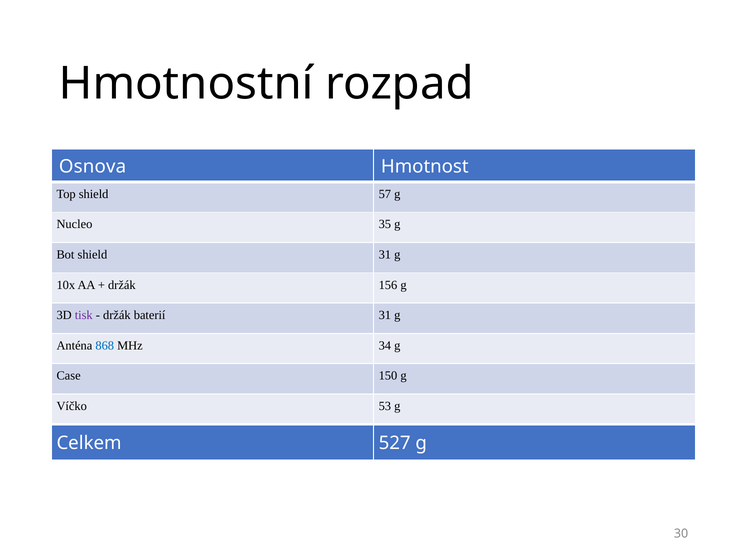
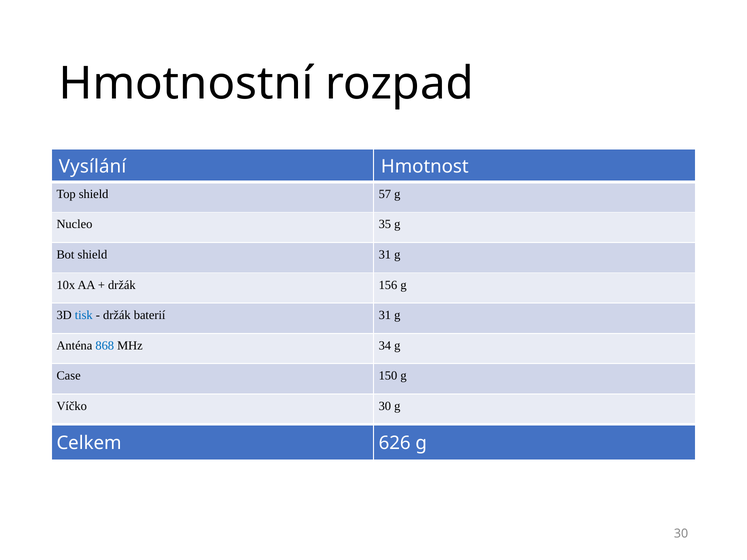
Osnova: Osnova -> Vysílání
tisk colour: purple -> blue
Víčko 53: 53 -> 30
527: 527 -> 626
